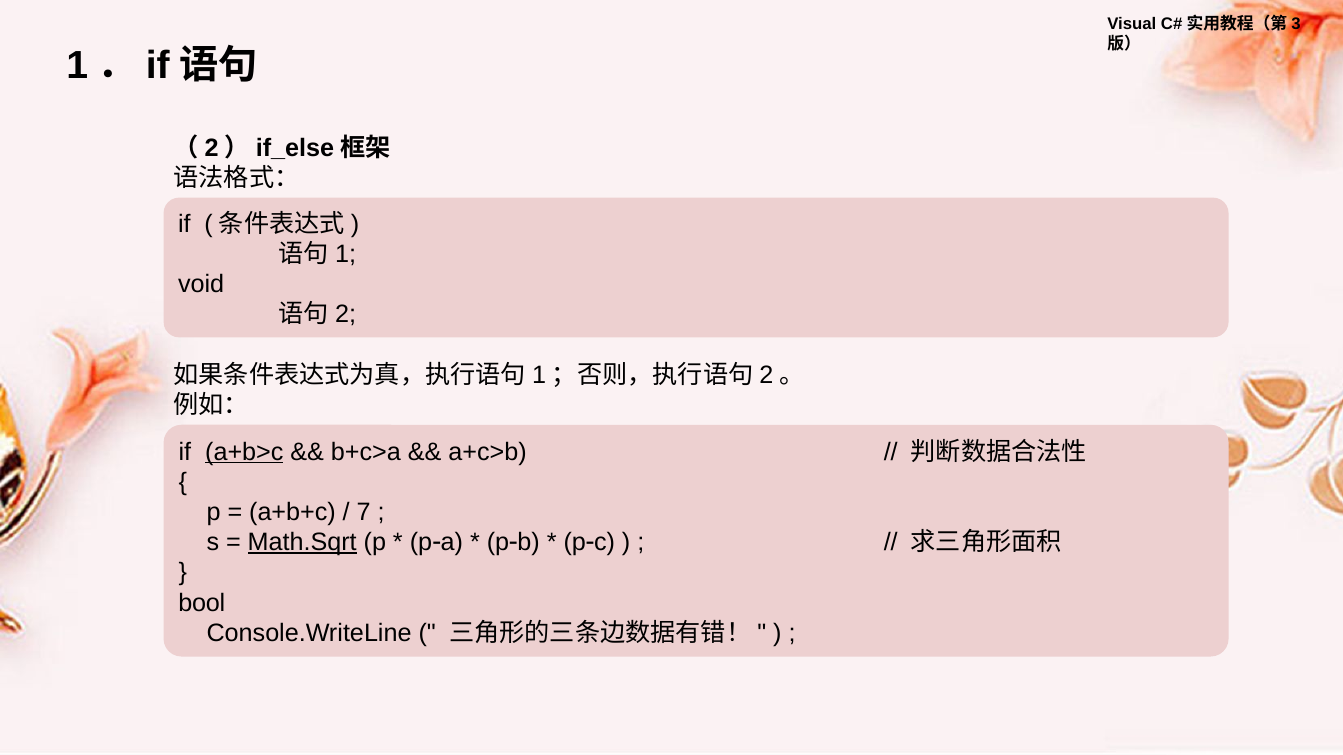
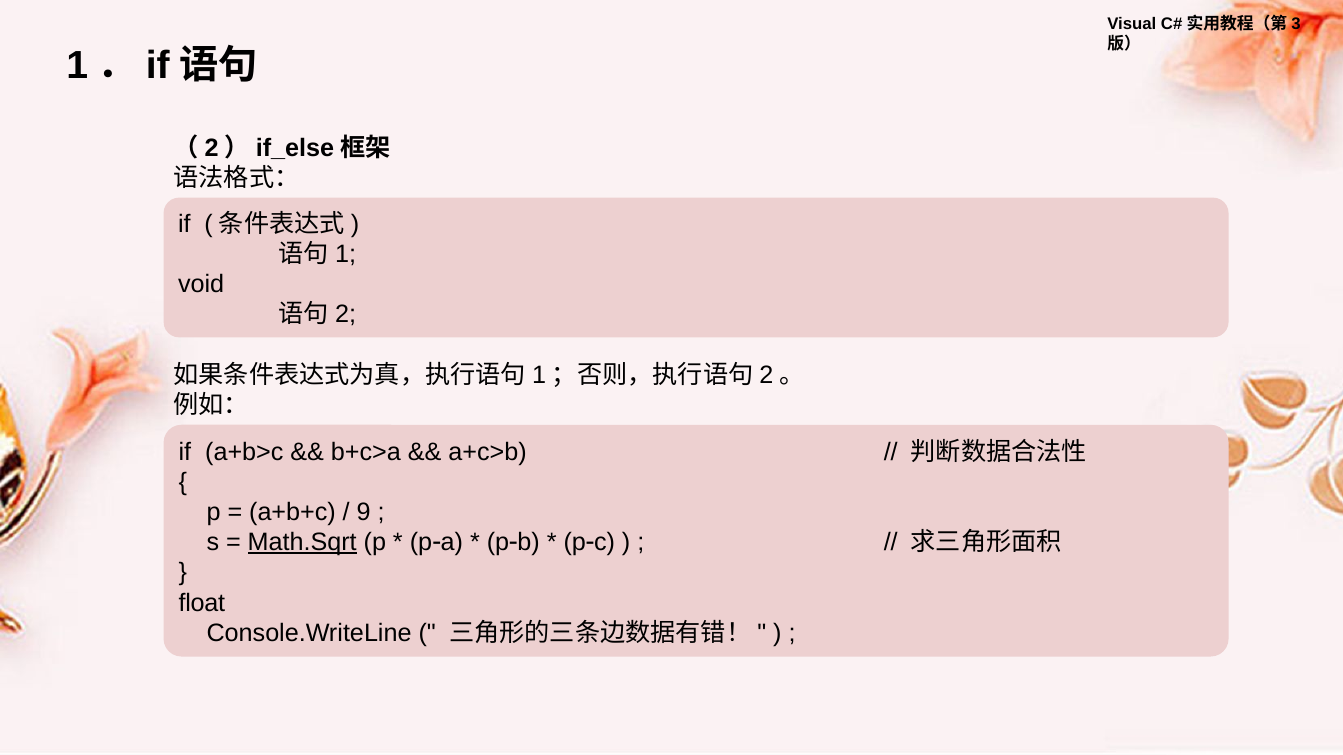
a+b>c underline: present -> none
7: 7 -> 9
bool: bool -> float
